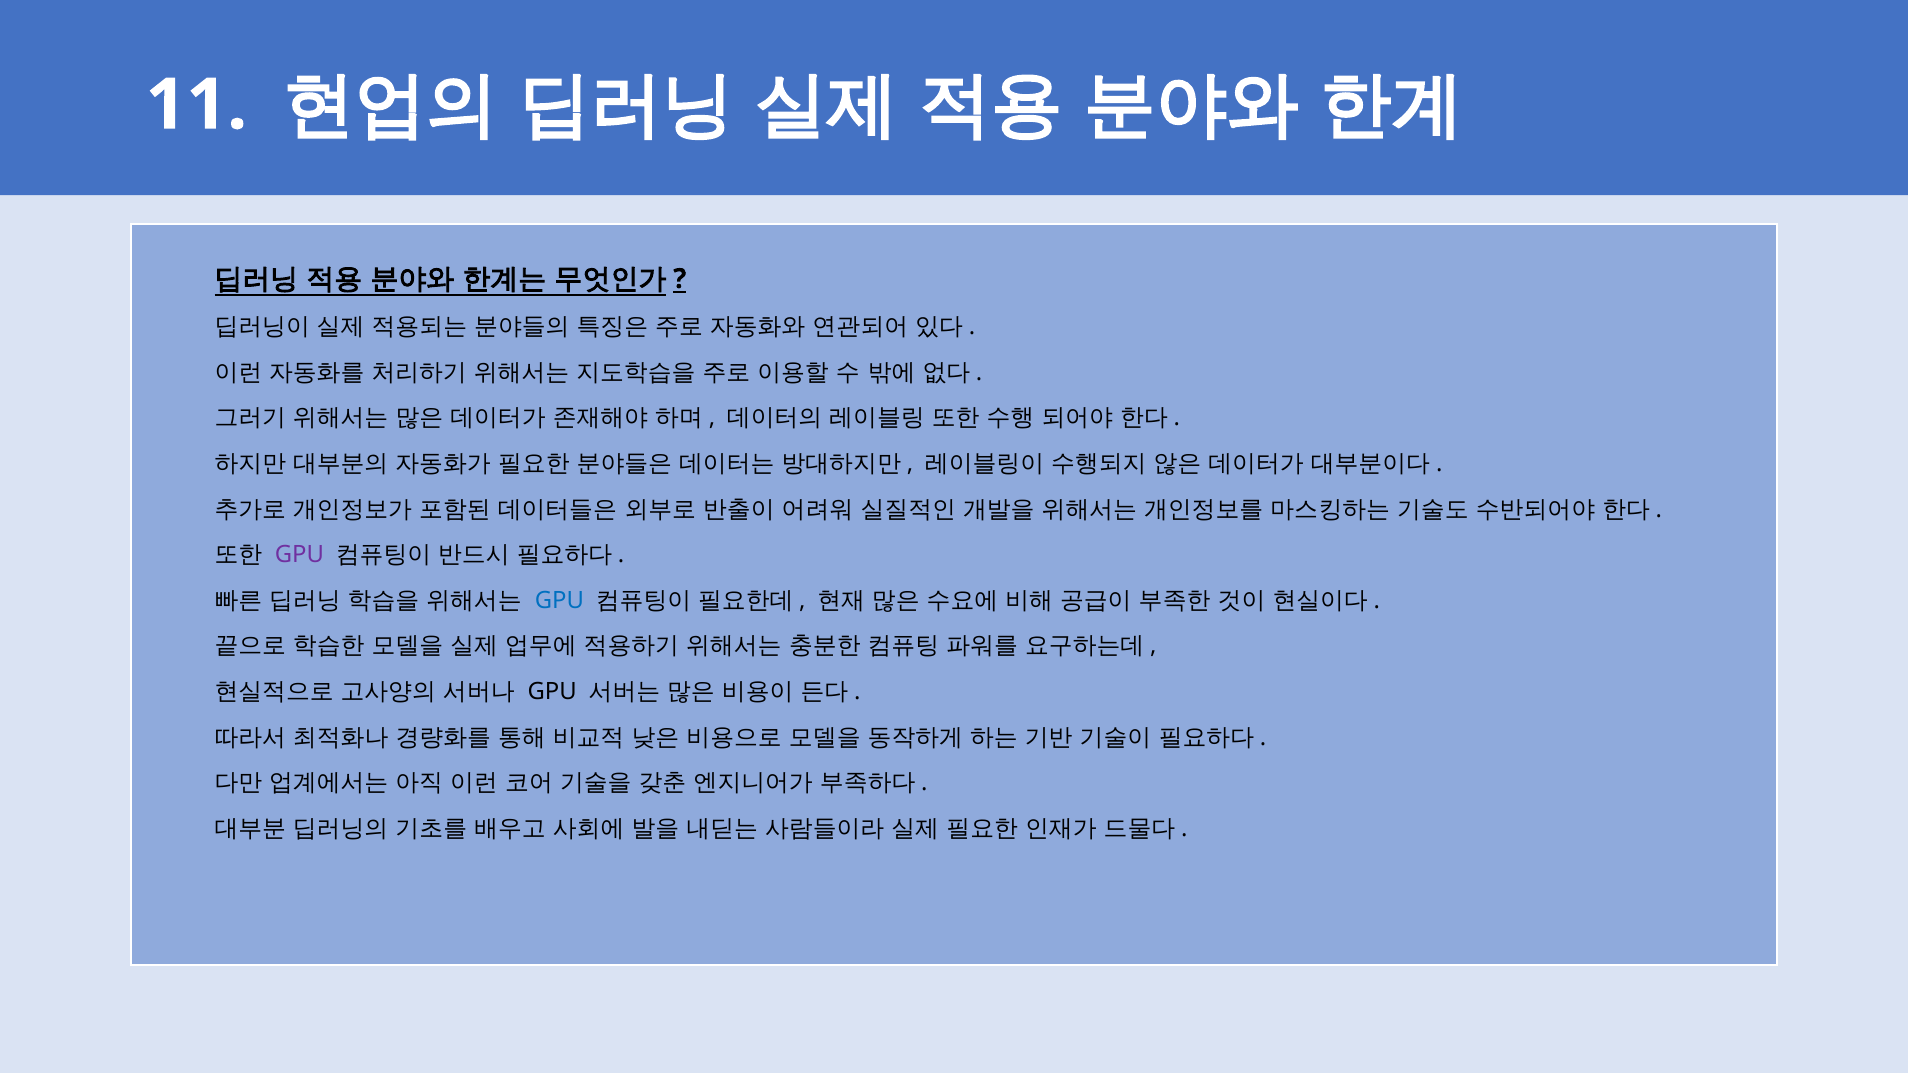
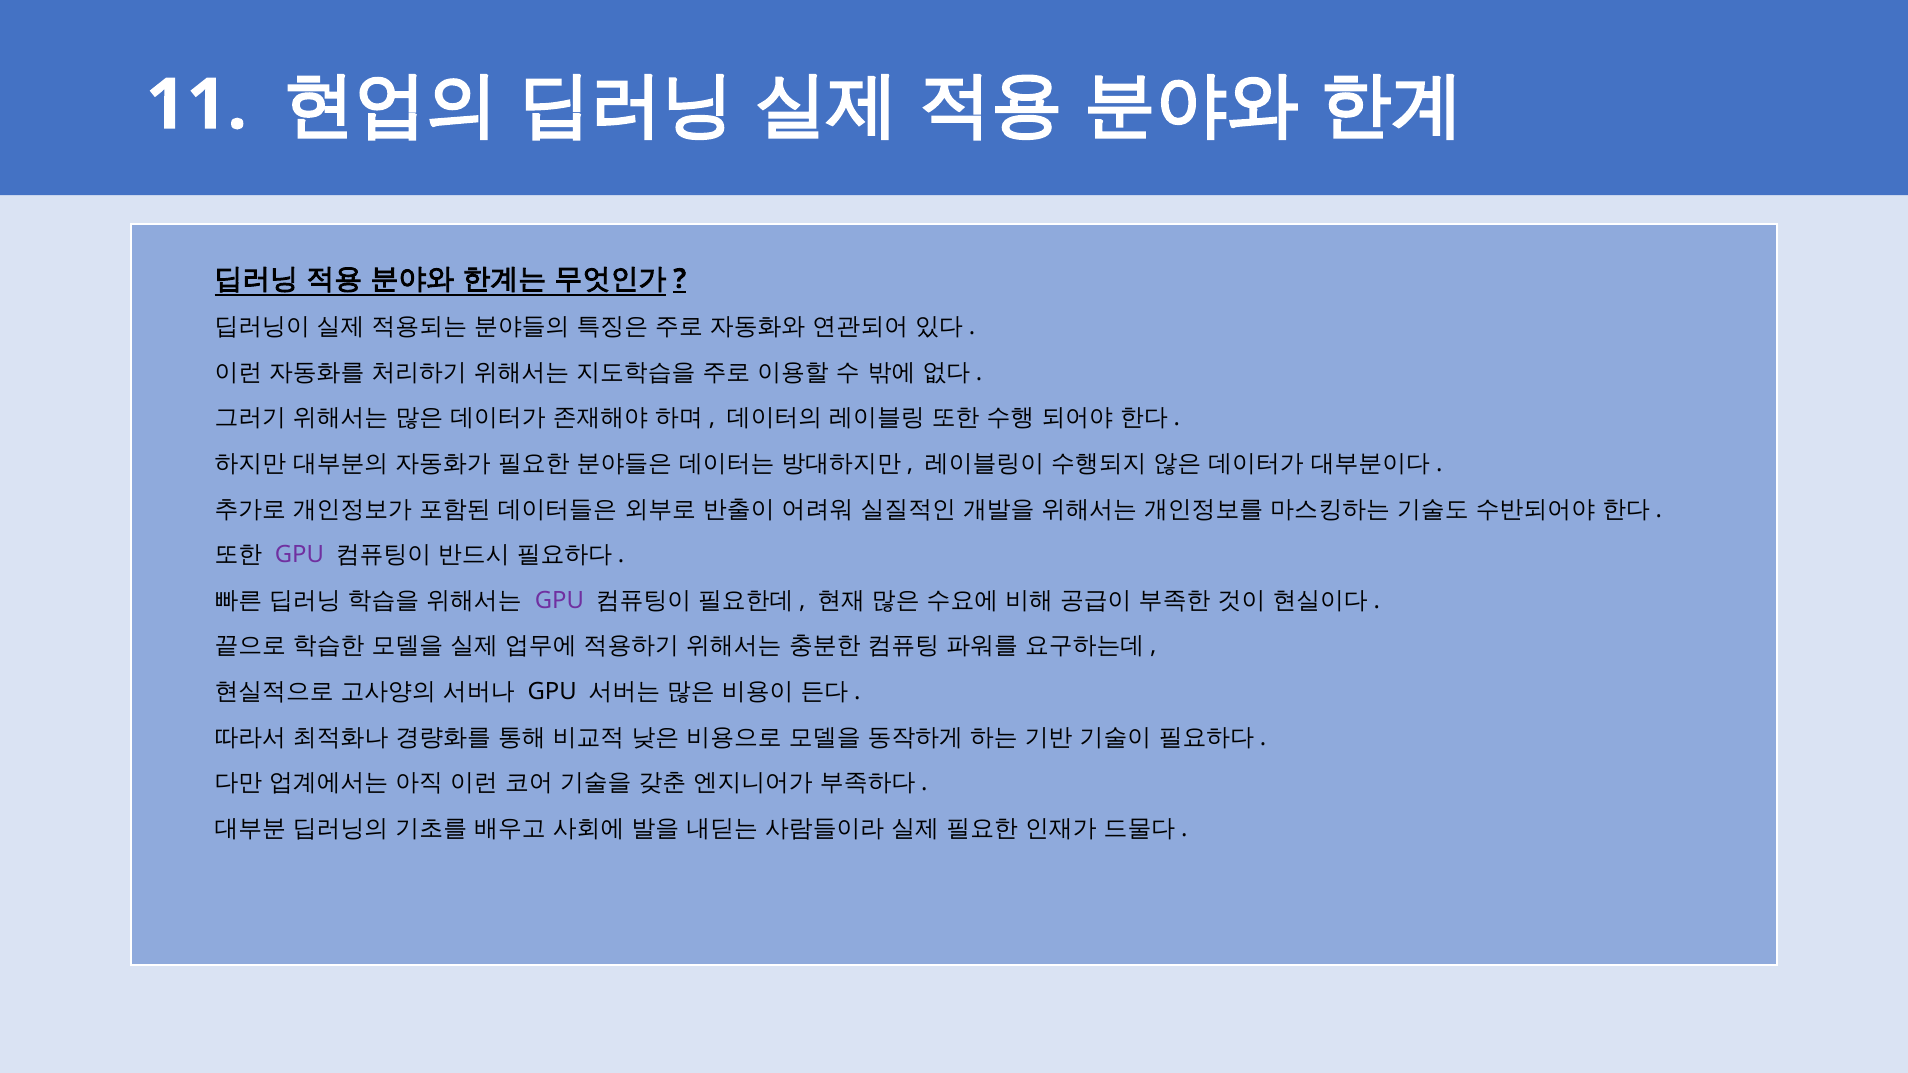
GPU at (559, 601) colour: blue -> purple
